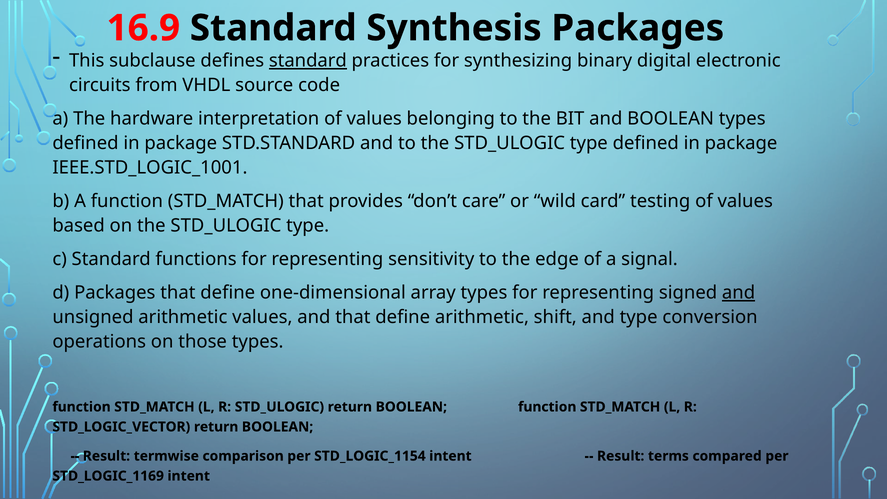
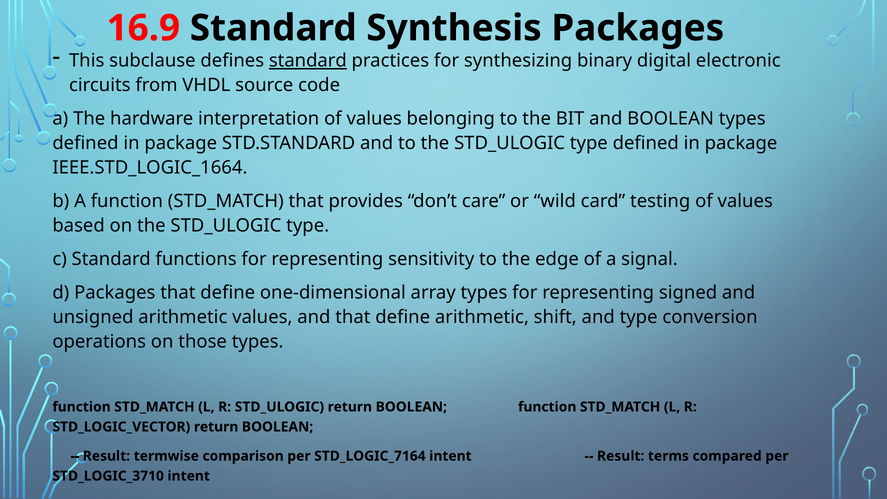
IEEE.STD_LOGIC_1001: IEEE.STD_LOGIC_1001 -> IEEE.STD_LOGIC_1664
and at (739, 293) underline: present -> none
STD_LOGIC_1154: STD_LOGIC_1154 -> STD_LOGIC_7164
STD_LOGIC_1169: STD_LOGIC_1169 -> STD_LOGIC_3710
